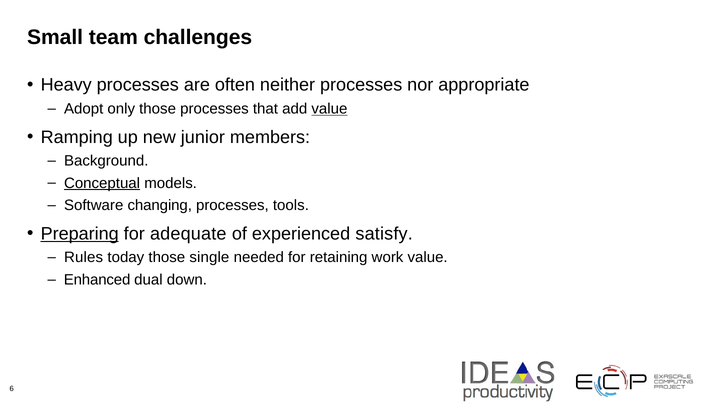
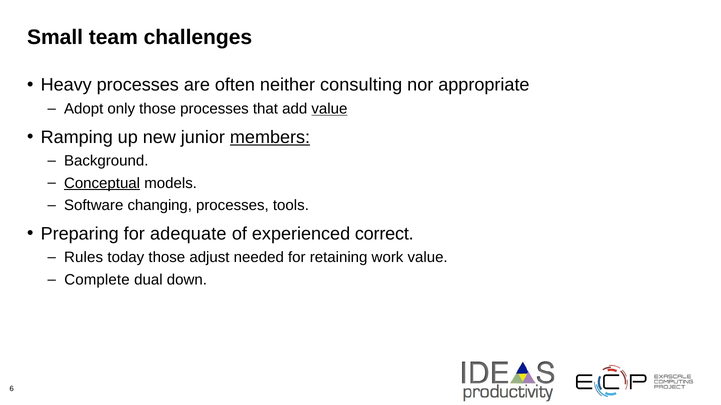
neither processes: processes -> consulting
members underline: none -> present
Preparing underline: present -> none
satisfy: satisfy -> correct
single: single -> adjust
Enhanced: Enhanced -> Complete
